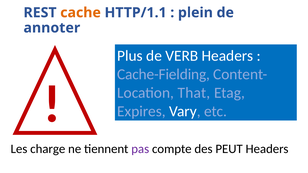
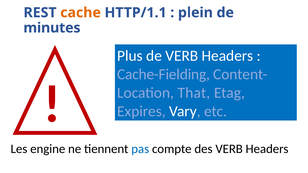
annoter: annoter -> minutes
charge: charge -> engine
pas colour: purple -> blue
des PEUT: PEUT -> VERB
